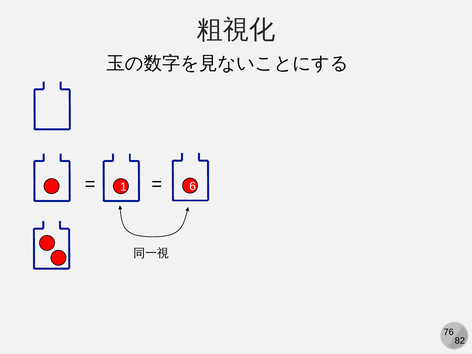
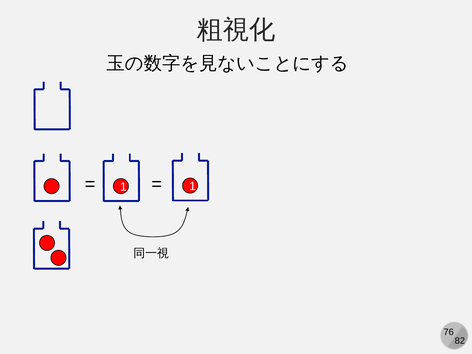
1 6: 6 -> 1
